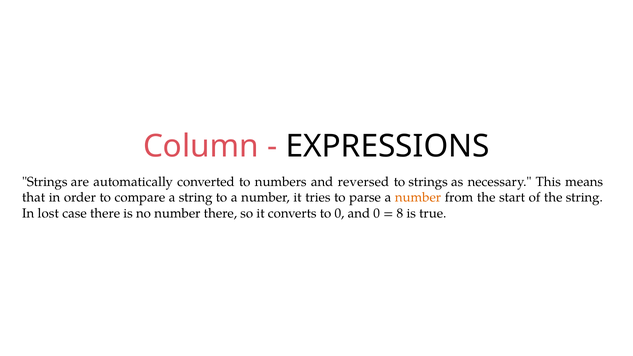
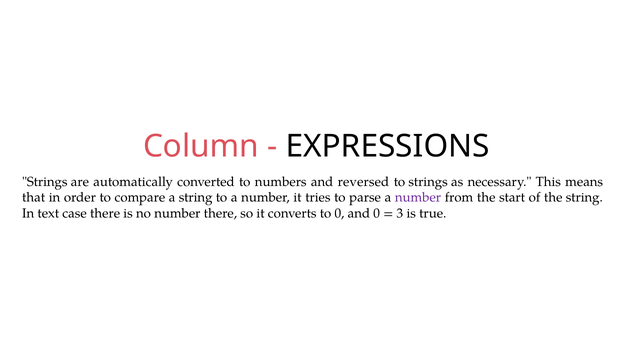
number at (418, 198) colour: orange -> purple
lost: lost -> text
8: 8 -> 3
